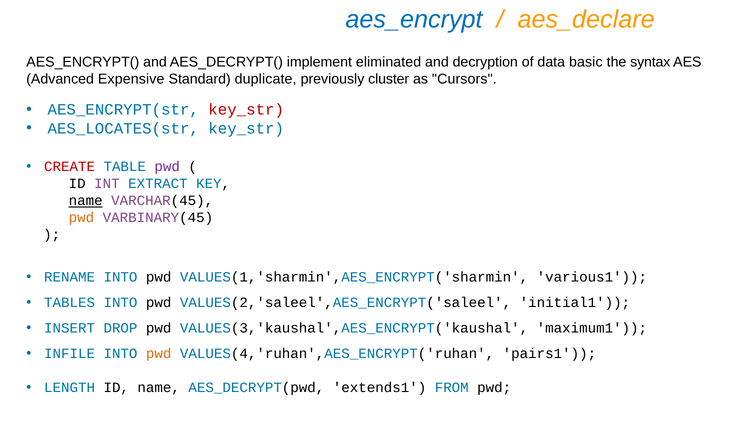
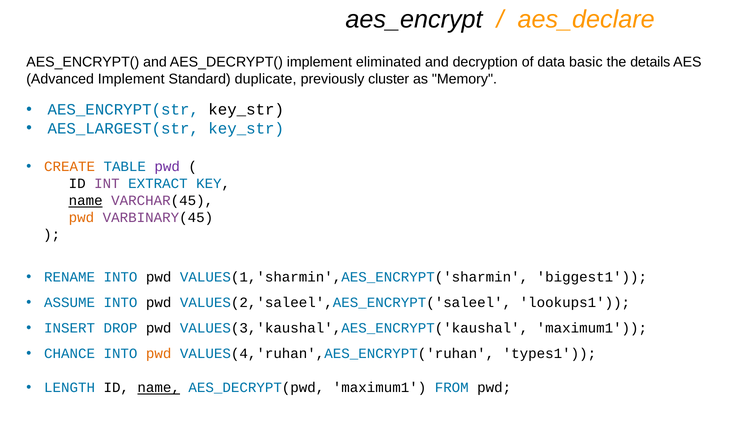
aes_encrypt colour: blue -> black
syntax: syntax -> details
Advanced Expensive: Expensive -> Implement
Cursors: Cursors -> Memory
key_str at (246, 110) colour: red -> black
AES_LOCATES(str: AES_LOCATES(str -> AES_LARGEST(str
CREATE colour: red -> orange
various1: various1 -> biggest1
TABLES: TABLES -> ASSUME
initial1: initial1 -> lookups1
INFILE: INFILE -> CHANCE
pairs1: pairs1 -> types1
name at (159, 387) underline: none -> present
AES_DECRYPT(pwd extends1: extends1 -> maximum1
